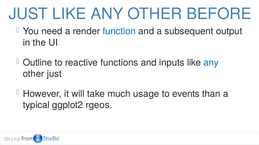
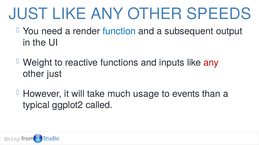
BEFORE: BEFORE -> SPEEDS
Outline: Outline -> Weight
any at (211, 63) colour: blue -> red
rgeos: rgeos -> called
